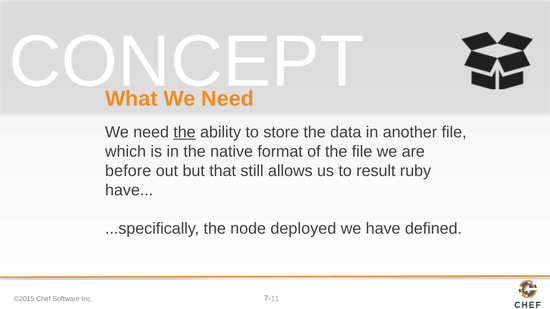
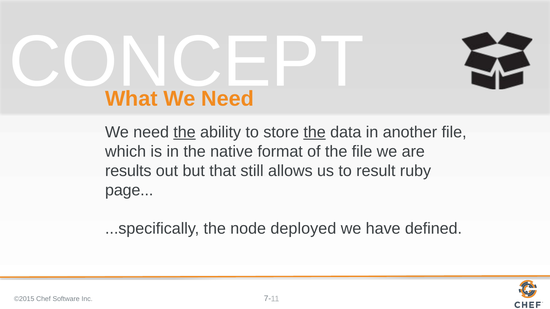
the at (315, 132) underline: none -> present
before: before -> results
have at (129, 190): have -> page
